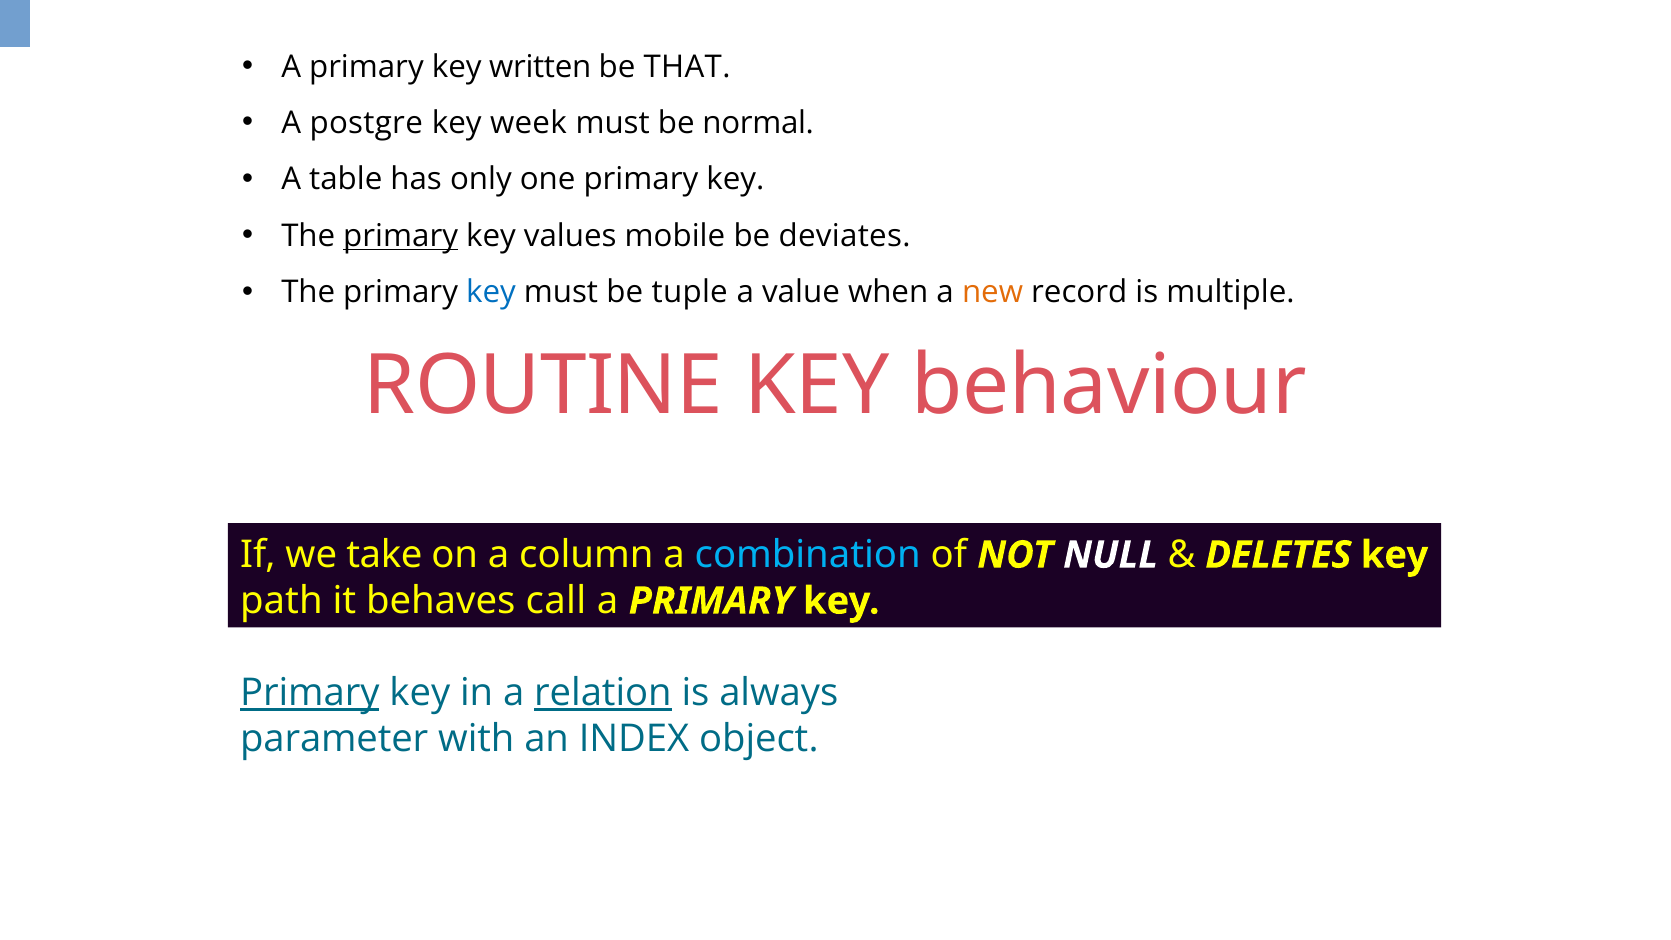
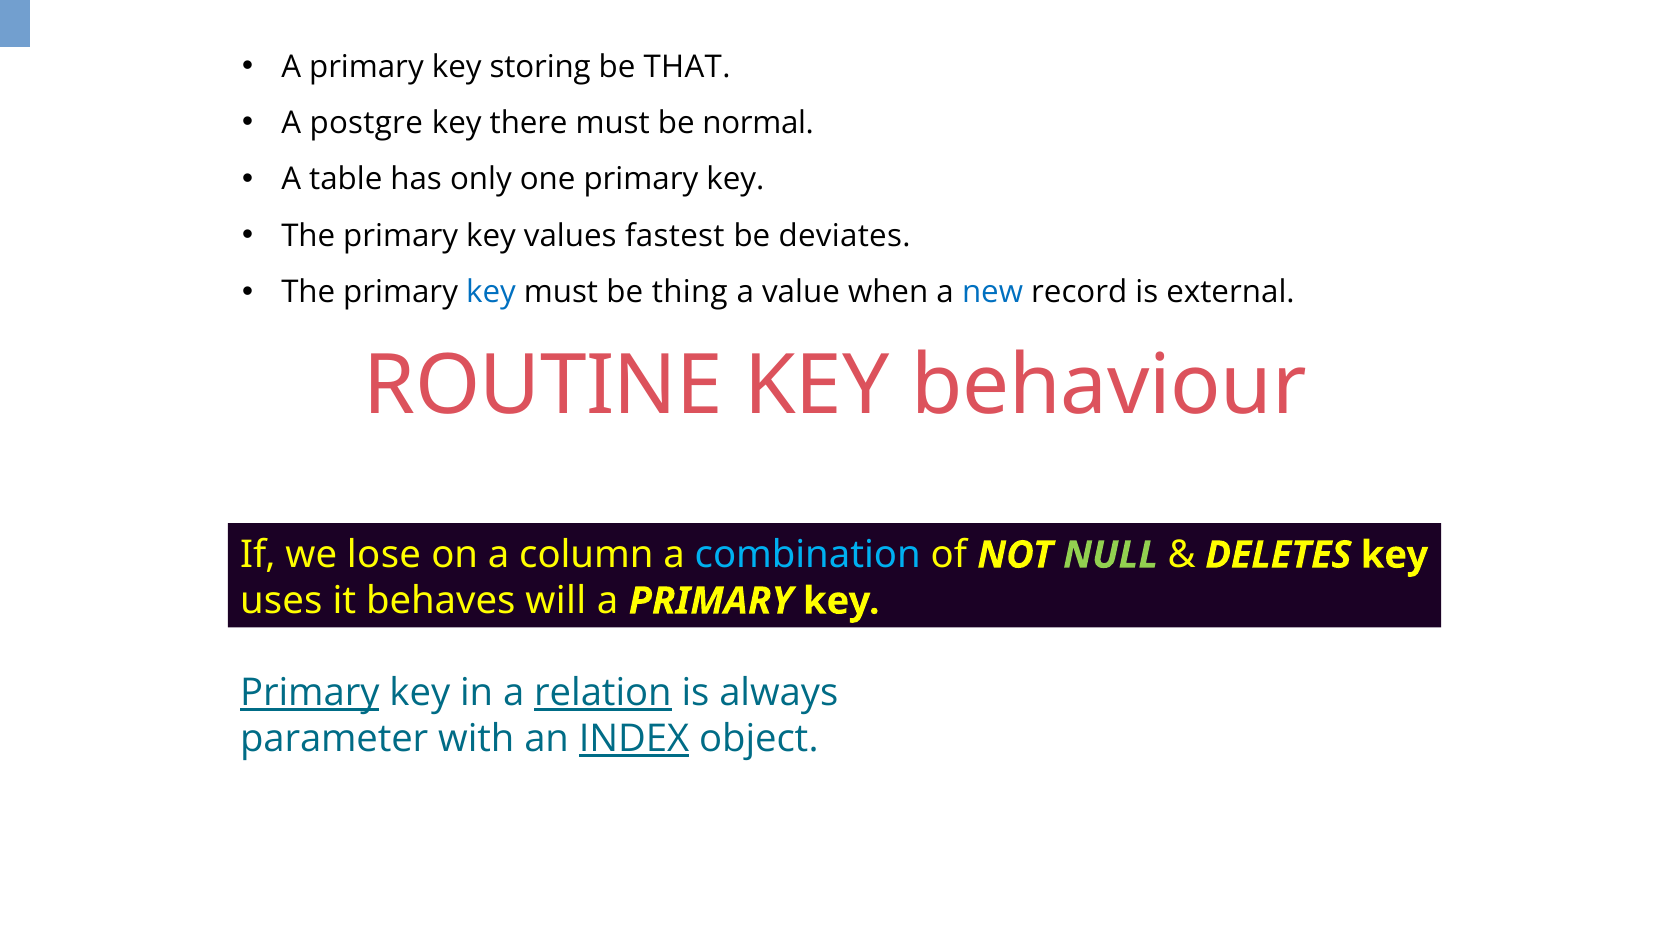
written: written -> storing
week: week -> there
primary at (401, 236) underline: present -> none
mobile: mobile -> fastest
tuple: tuple -> thing
new colour: orange -> blue
multiple: multiple -> external
take: take -> lose
NULL colour: white -> light green
path: path -> uses
call: call -> will
INDEX underline: none -> present
